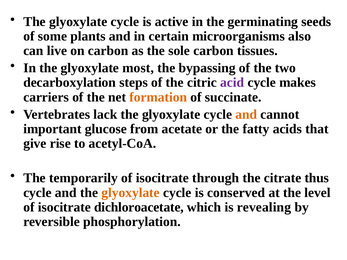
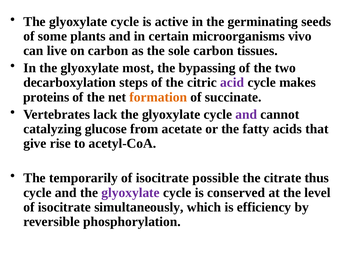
also: also -> vivo
carriers: carriers -> proteins
and at (246, 114) colour: orange -> purple
important: important -> catalyzing
through: through -> possible
glyoxylate at (131, 193) colour: orange -> purple
dichloroacetate: dichloroacetate -> simultaneously
revealing: revealing -> efficiency
